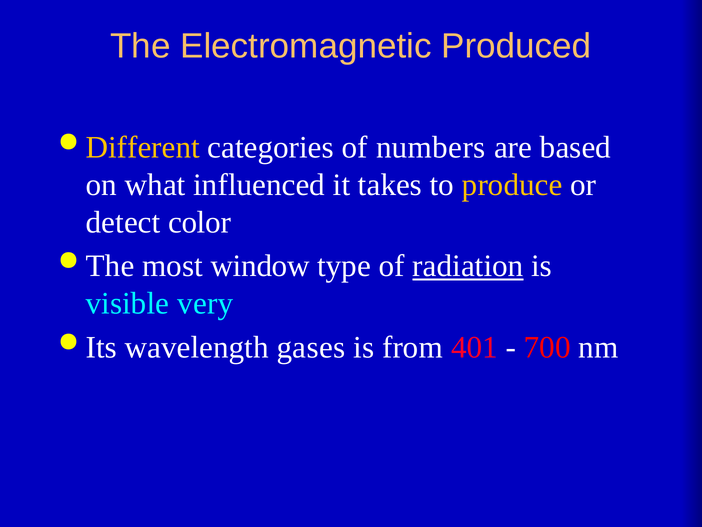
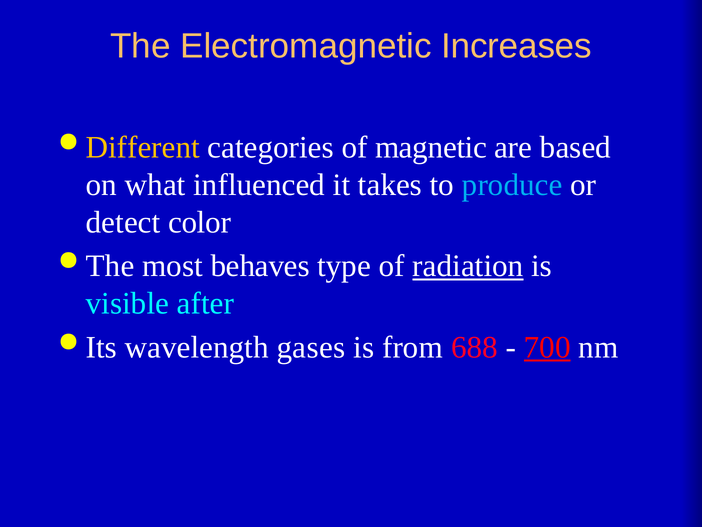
Produced: Produced -> Increases
numbers: numbers -> magnetic
produce colour: yellow -> light blue
window: window -> behaves
very: very -> after
401: 401 -> 688
700 underline: none -> present
